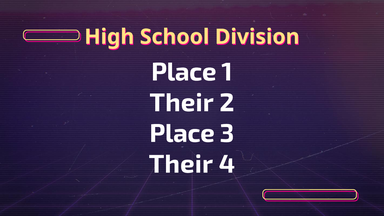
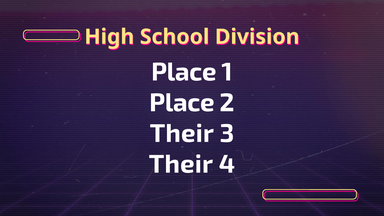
Their at (182, 103): Their -> Place
Place at (182, 133): Place -> Their
